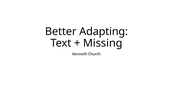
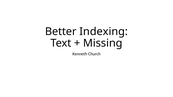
Adapting: Adapting -> Indexing
